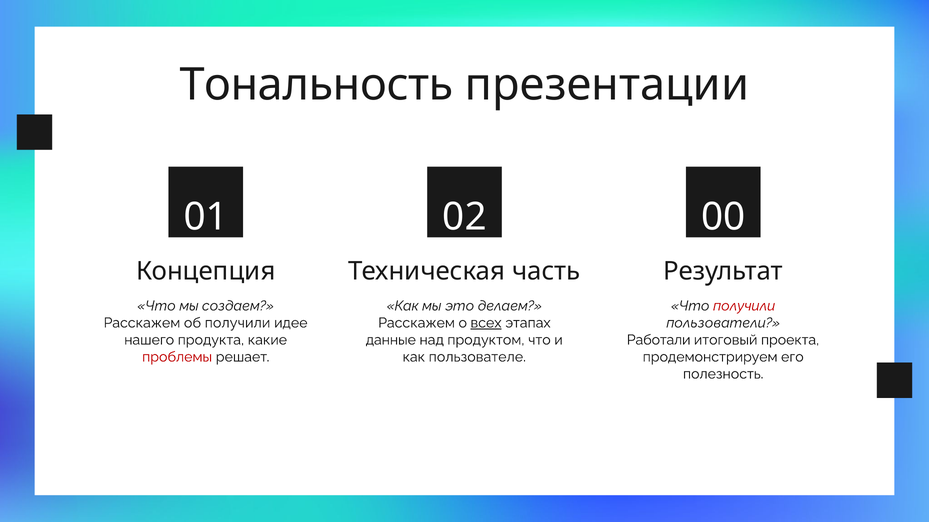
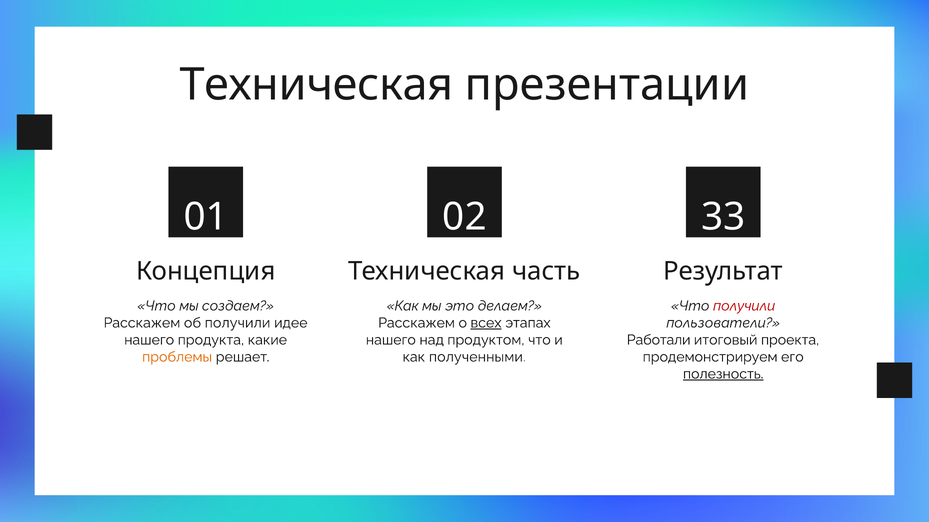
Тональность at (317, 85): Тональность -> Техническая
00: 00 -> 33
данные at (391, 340): данные -> нашего
проблемы colour: red -> orange
пользователе: пользователе -> полученными
полезность underline: none -> present
